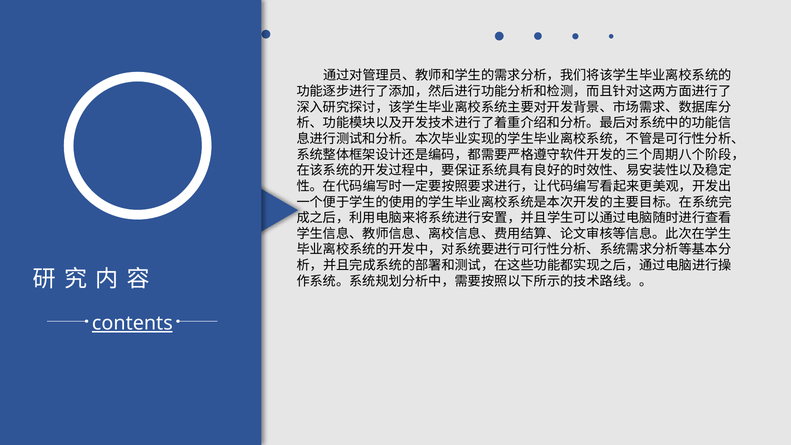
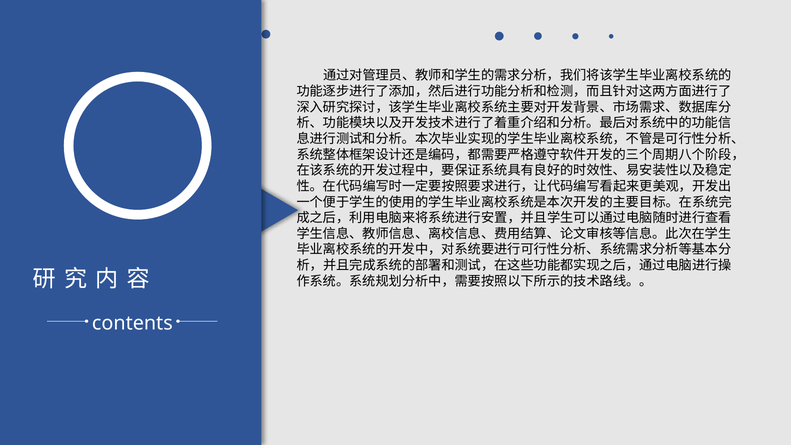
contents underline: present -> none
